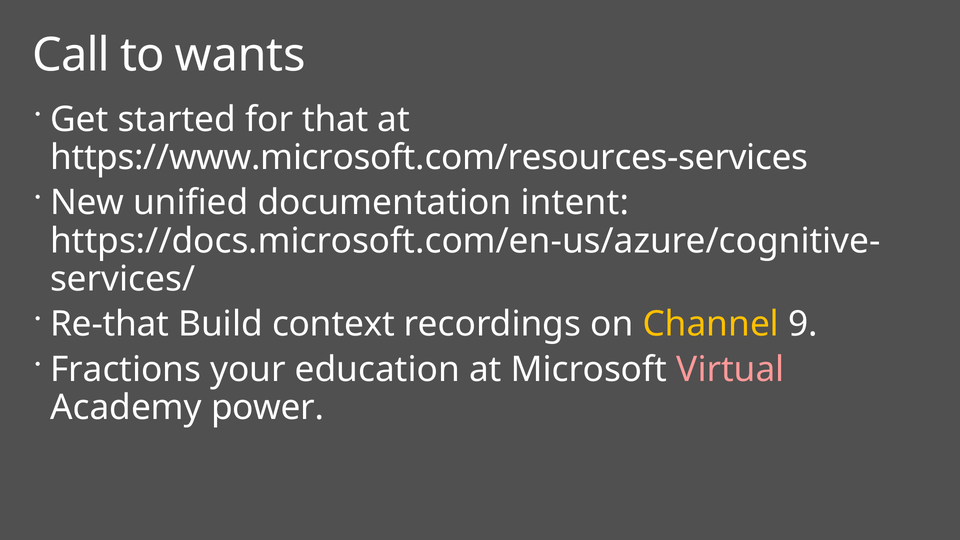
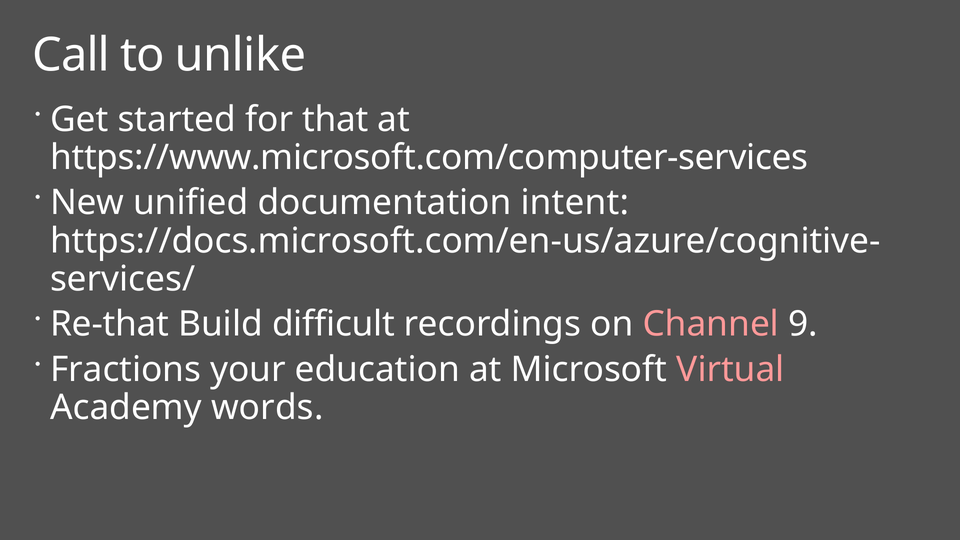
wants: wants -> unlike
https://www.microsoft.com/resources-services: https://www.microsoft.com/resources-services -> https://www.microsoft.com/computer-services
context: context -> difficult
Channel colour: yellow -> pink
power: power -> words
